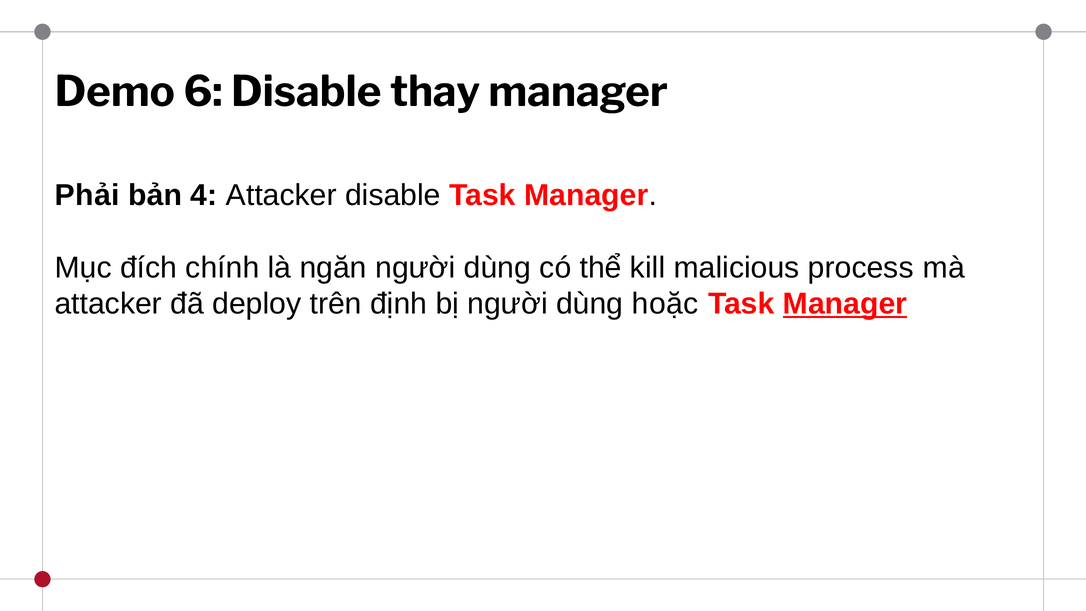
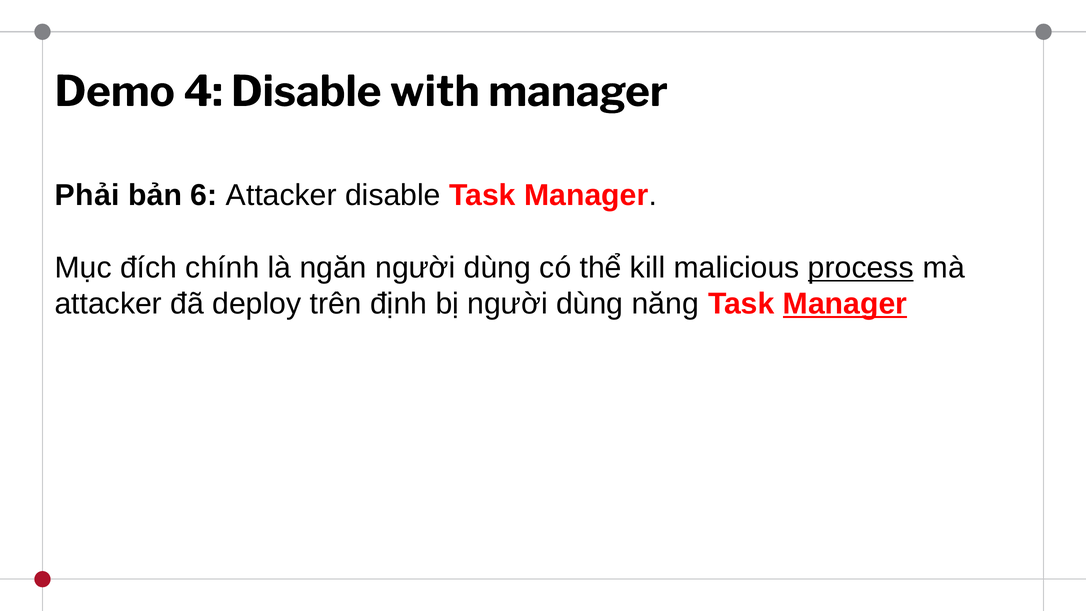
6: 6 -> 4
thay: thay -> with
4: 4 -> 6
process underline: none -> present
hoặc: hoặc -> năng
